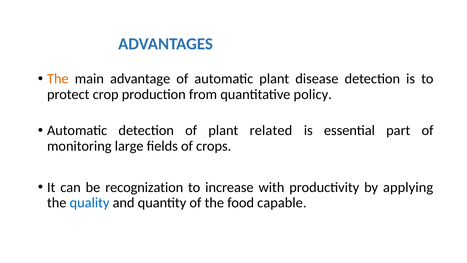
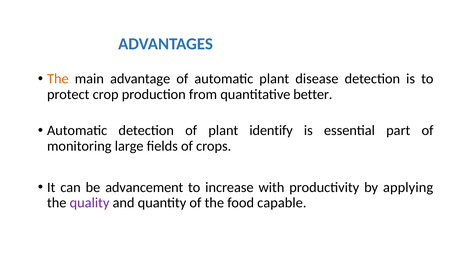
policy: policy -> better
related: related -> identify
recognization: recognization -> advancement
quality colour: blue -> purple
